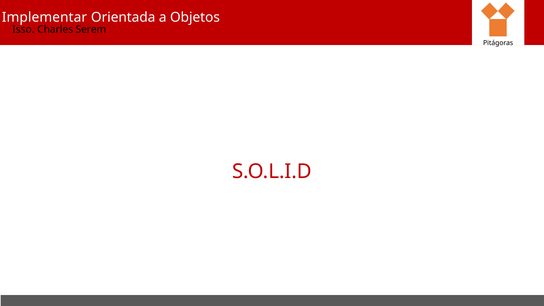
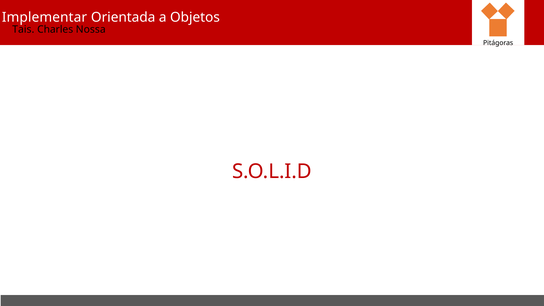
Isso: Isso -> Tais
Serem: Serem -> Nossa
